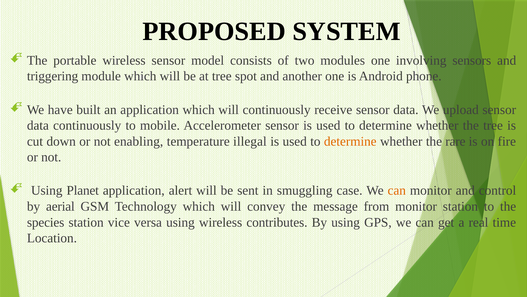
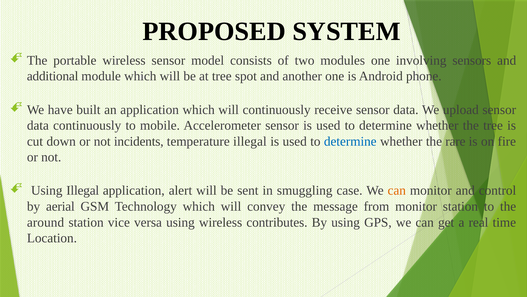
triggering: triggering -> additional
enabling: enabling -> incidents
determine at (350, 141) colour: orange -> blue
Using Planet: Planet -> Illegal
species: species -> around
